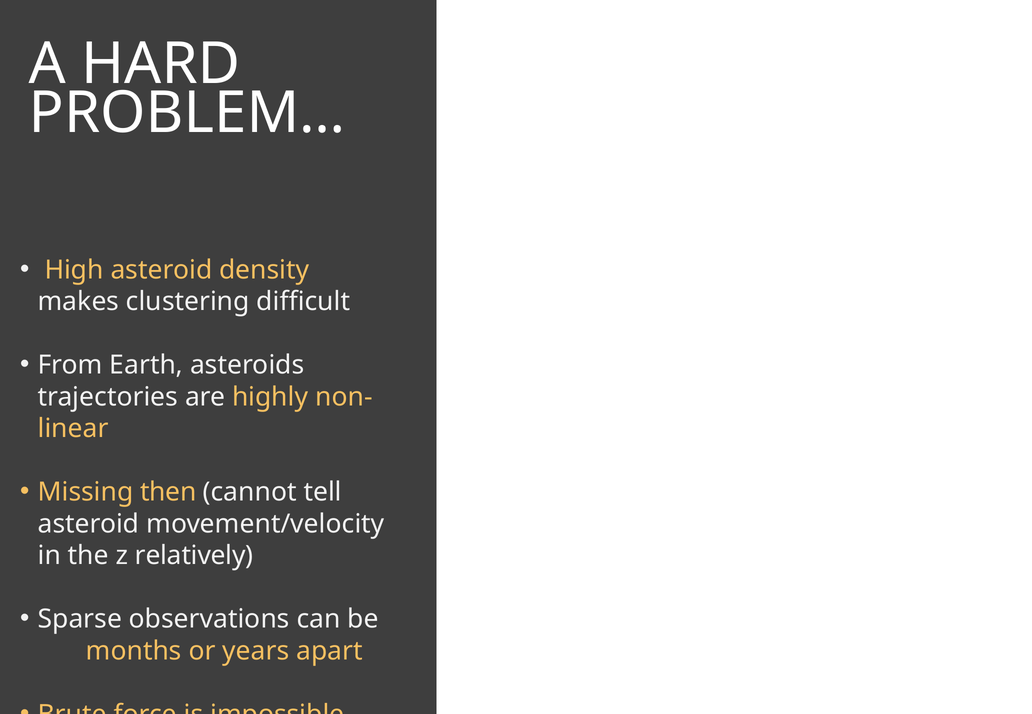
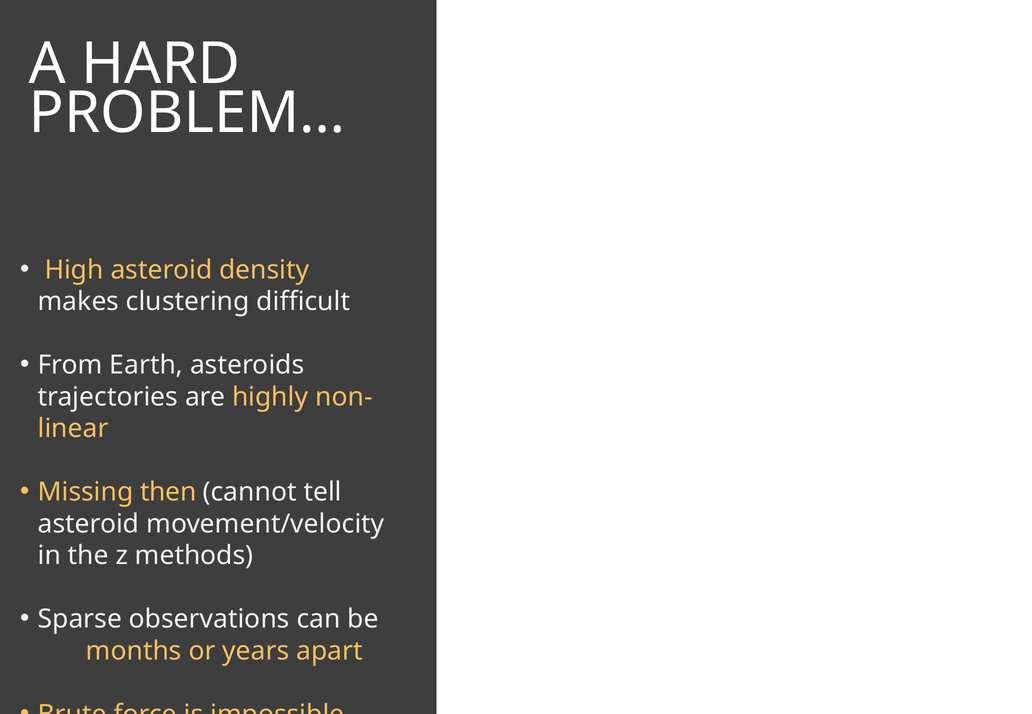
relatively: relatively -> methods
